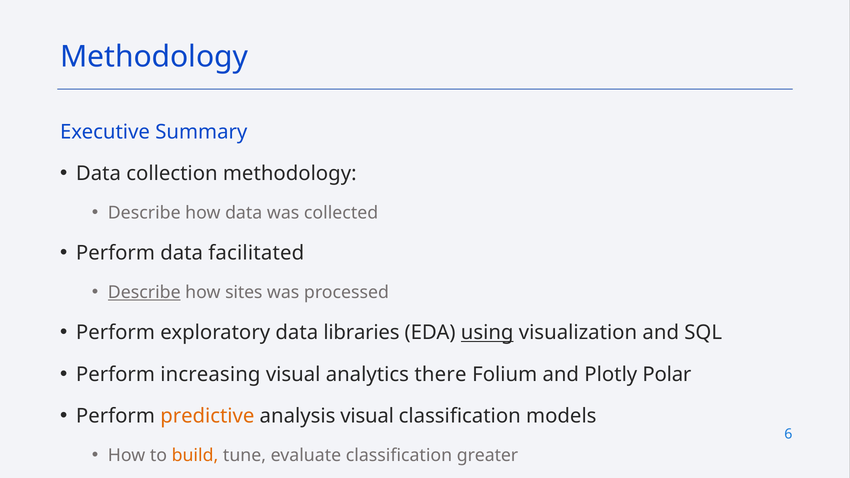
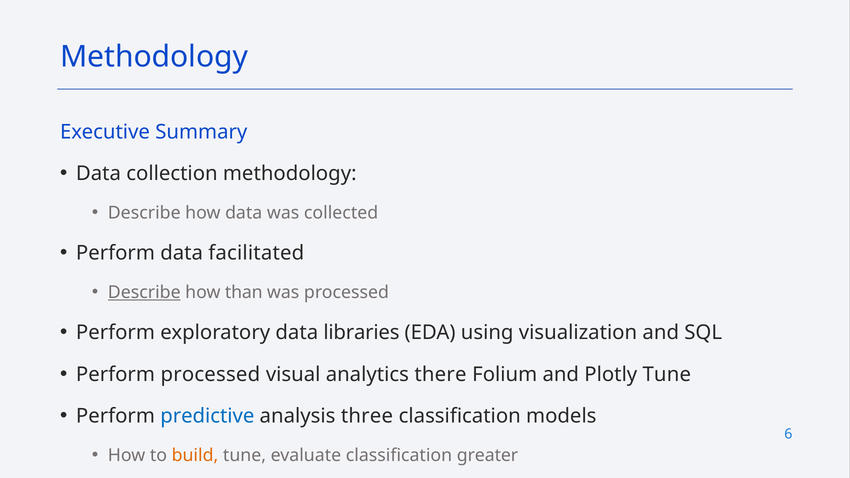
sites: sites -> than
using underline: present -> none
Perform increasing: increasing -> processed
Plotly Polar: Polar -> Tune
predictive colour: orange -> blue
analysis visual: visual -> three
